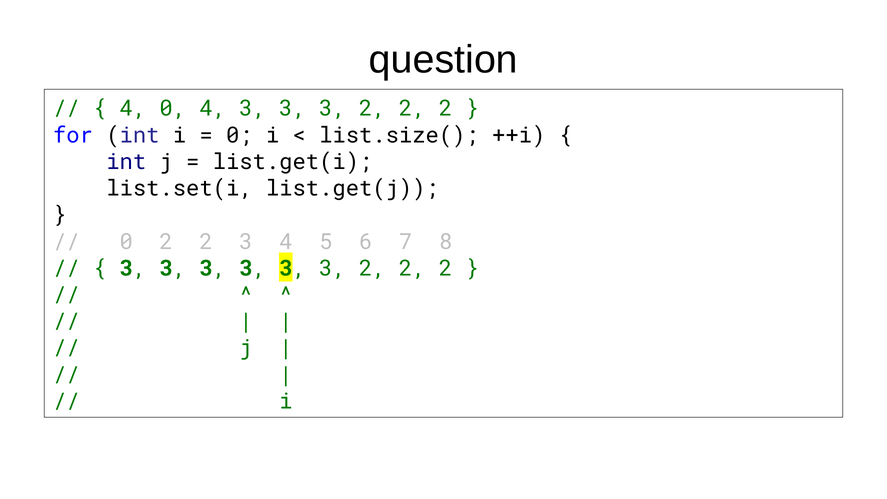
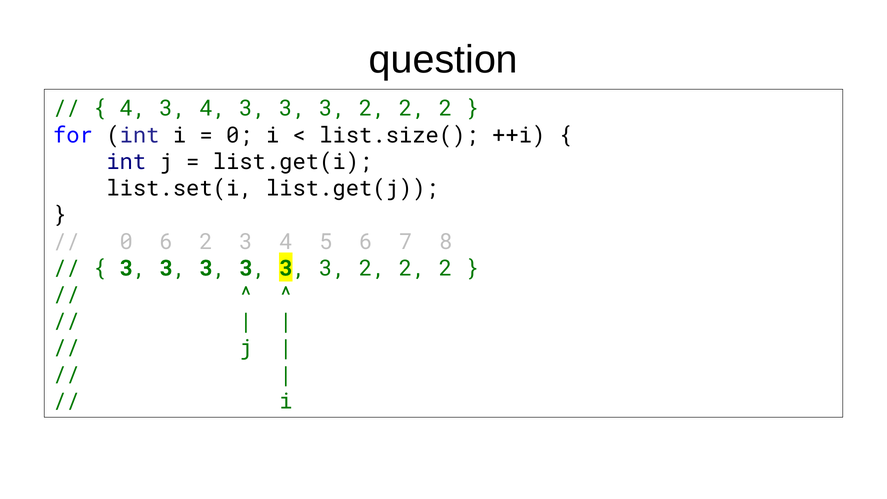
0 at (173, 109): 0 -> 3
0 2: 2 -> 6
